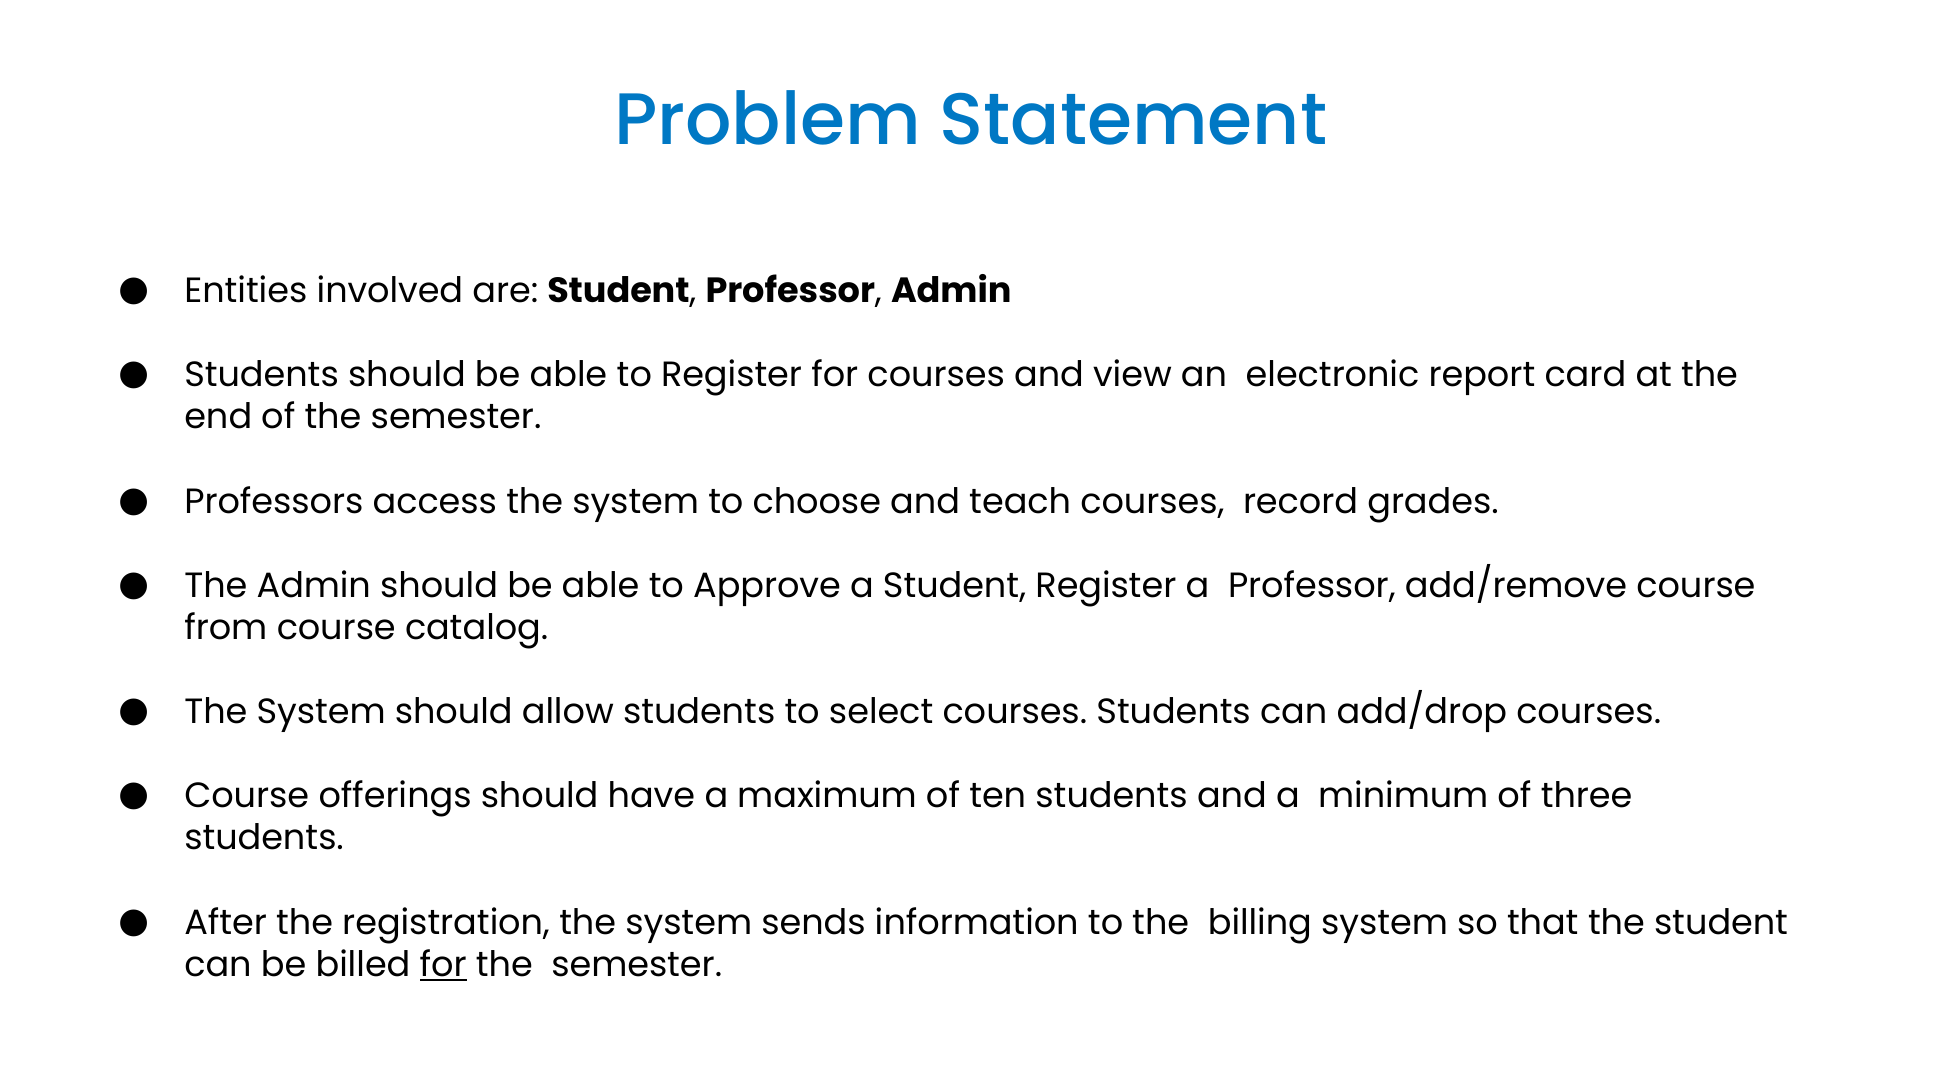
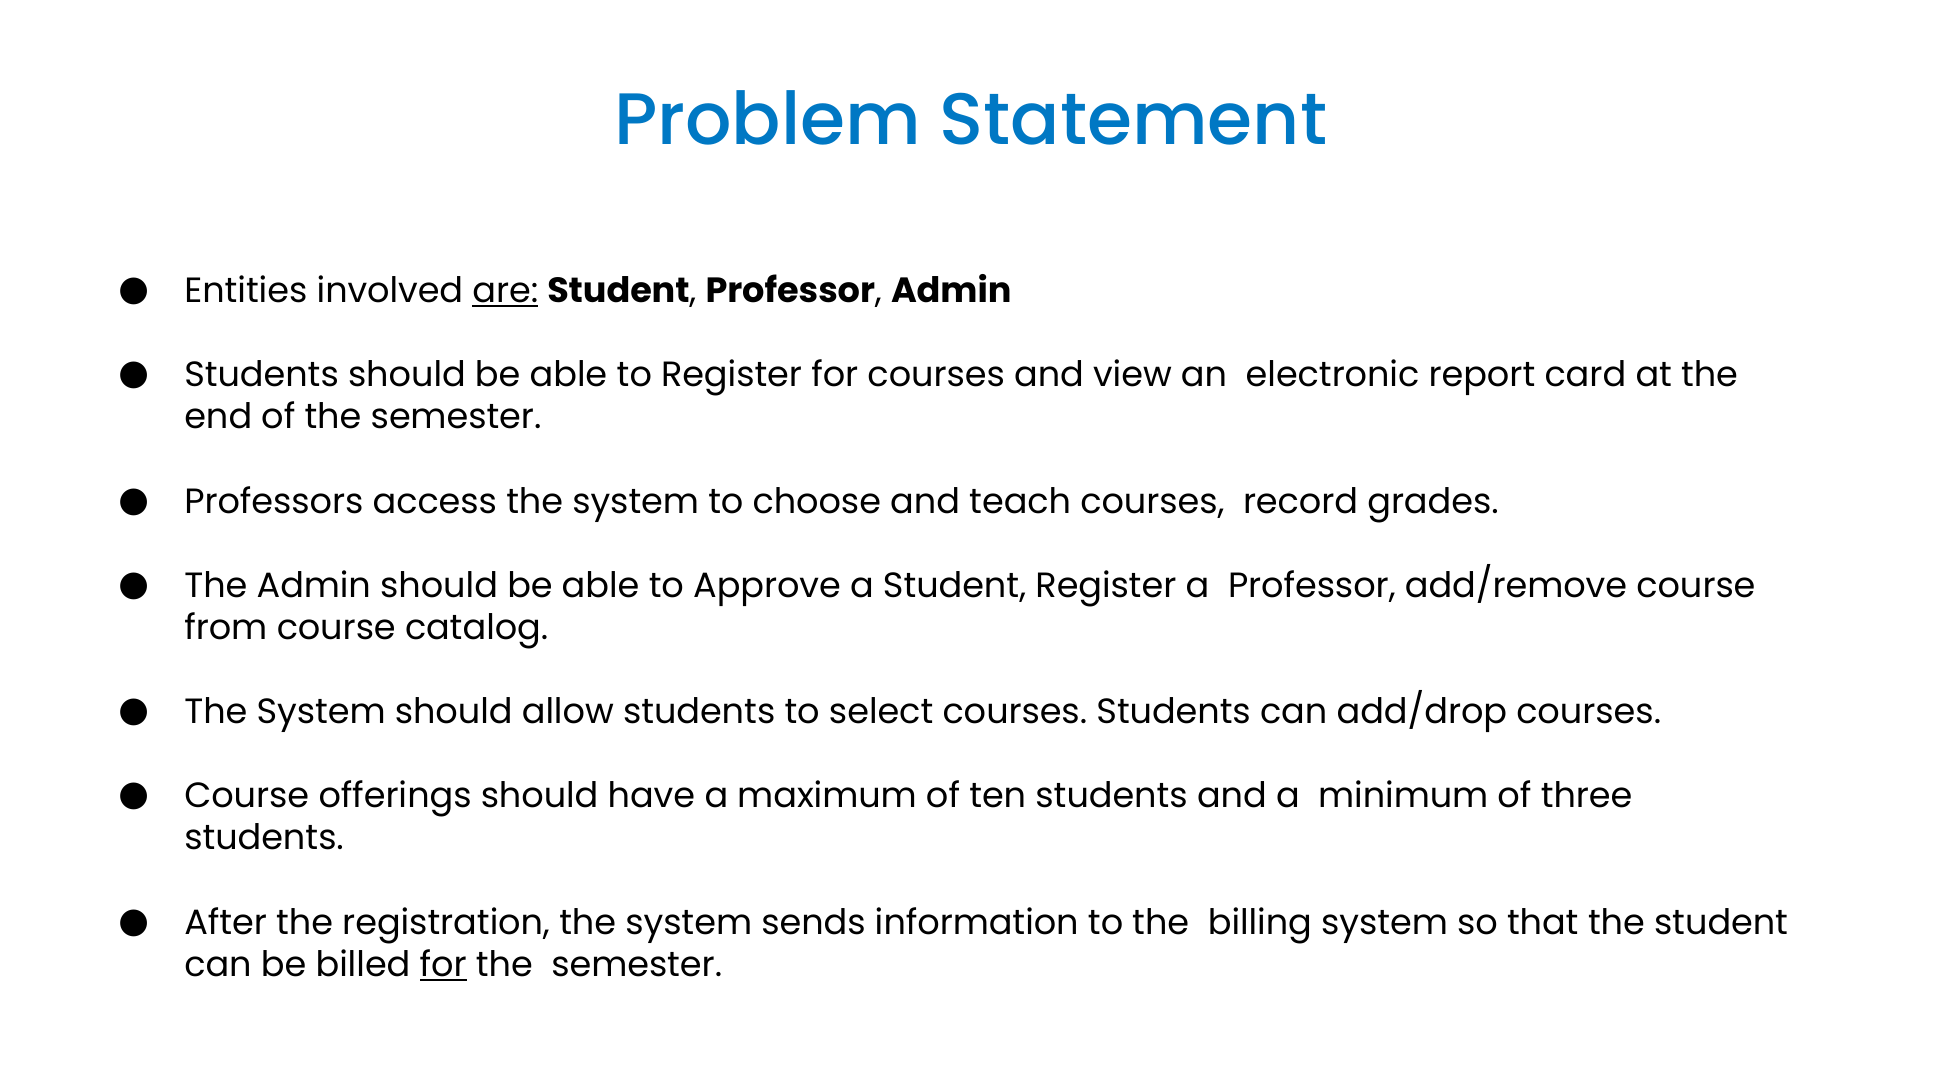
are underline: none -> present
